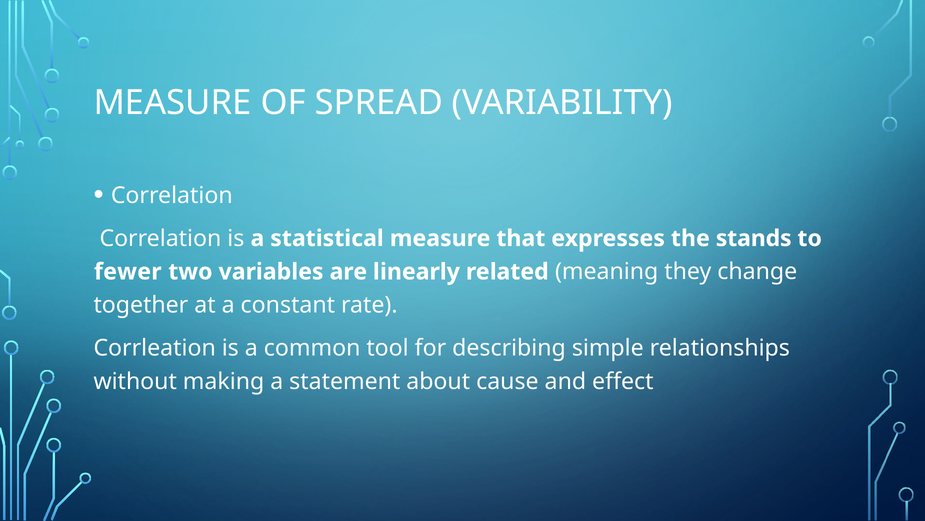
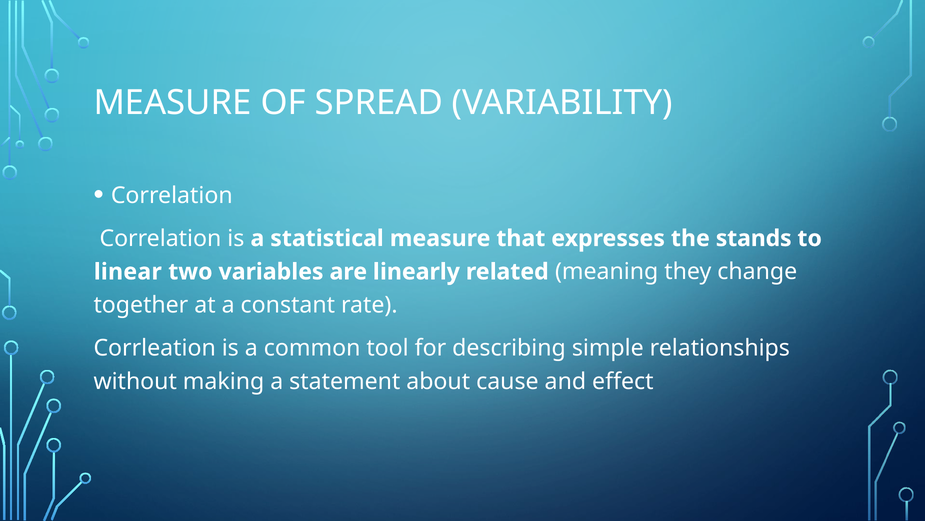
fewer: fewer -> linear
